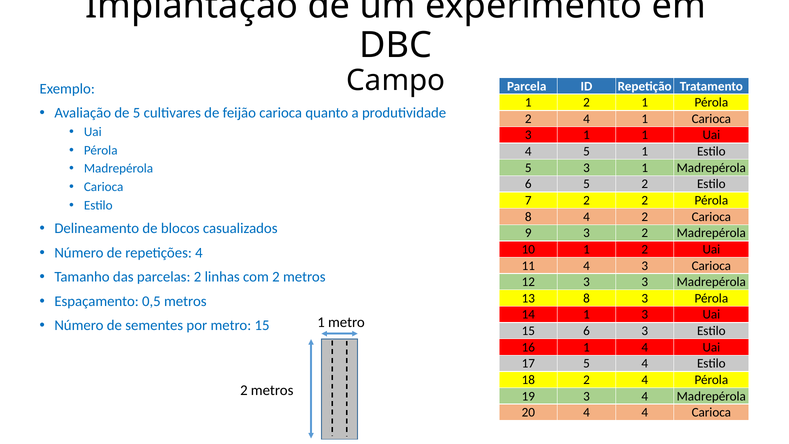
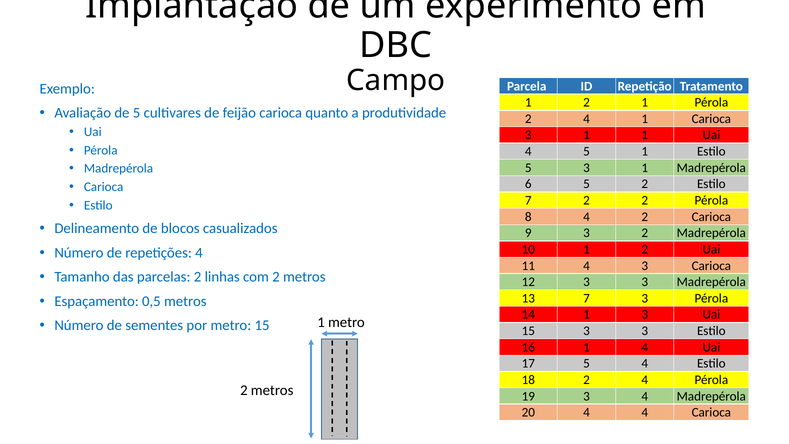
13 8: 8 -> 7
15 6: 6 -> 3
